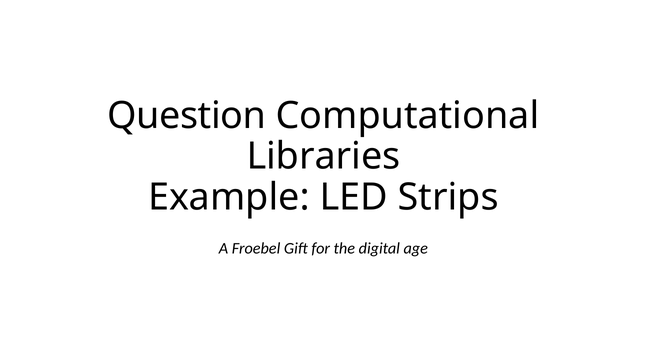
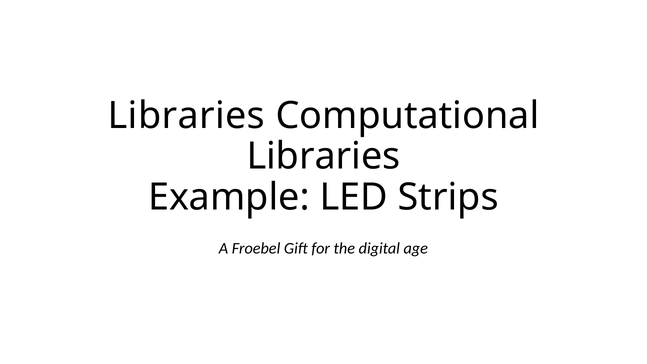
Question at (187, 116): Question -> Libraries
